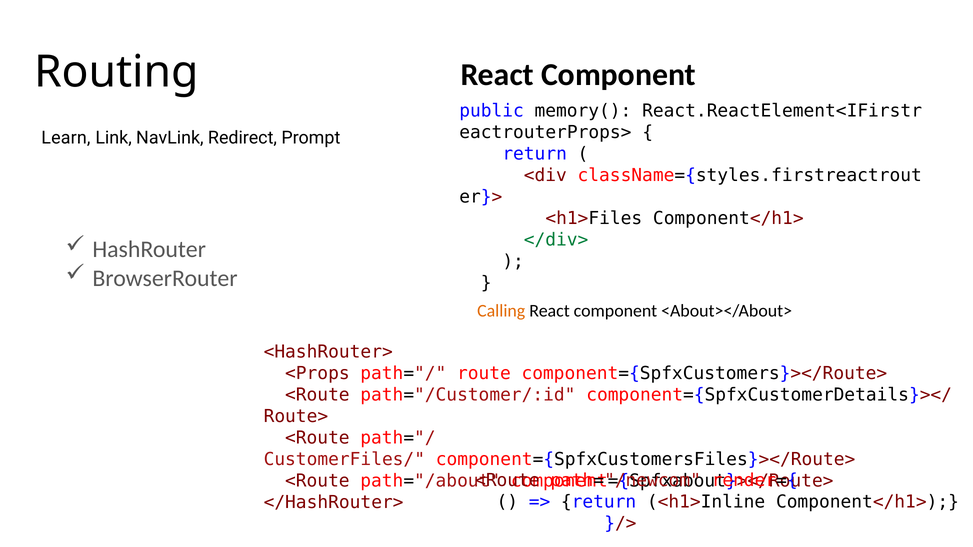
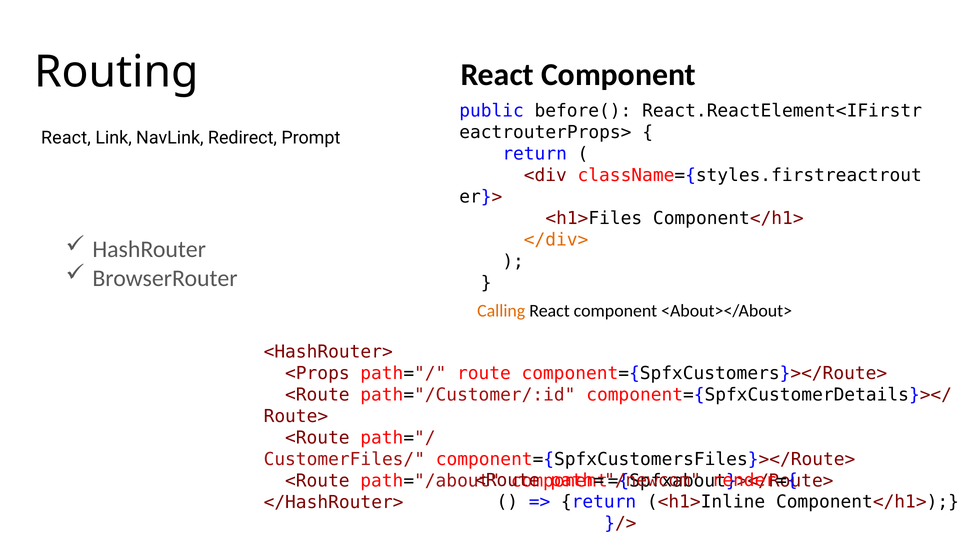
memory(: memory( -> before(
Learn at (66, 138): Learn -> React
</div> colour: green -> orange
